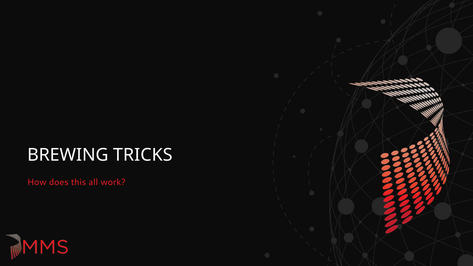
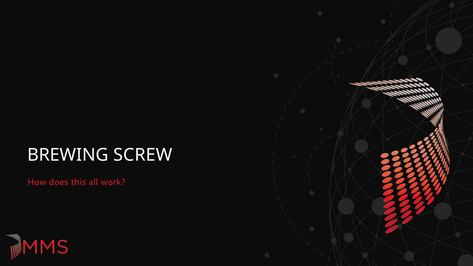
TRICKS: TRICKS -> SCREW
